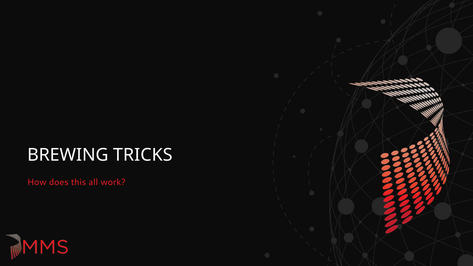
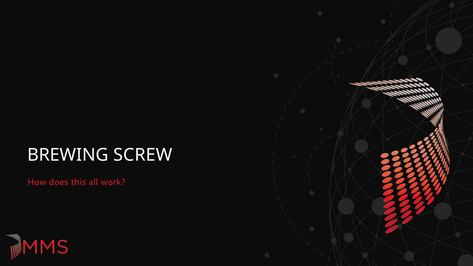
TRICKS: TRICKS -> SCREW
